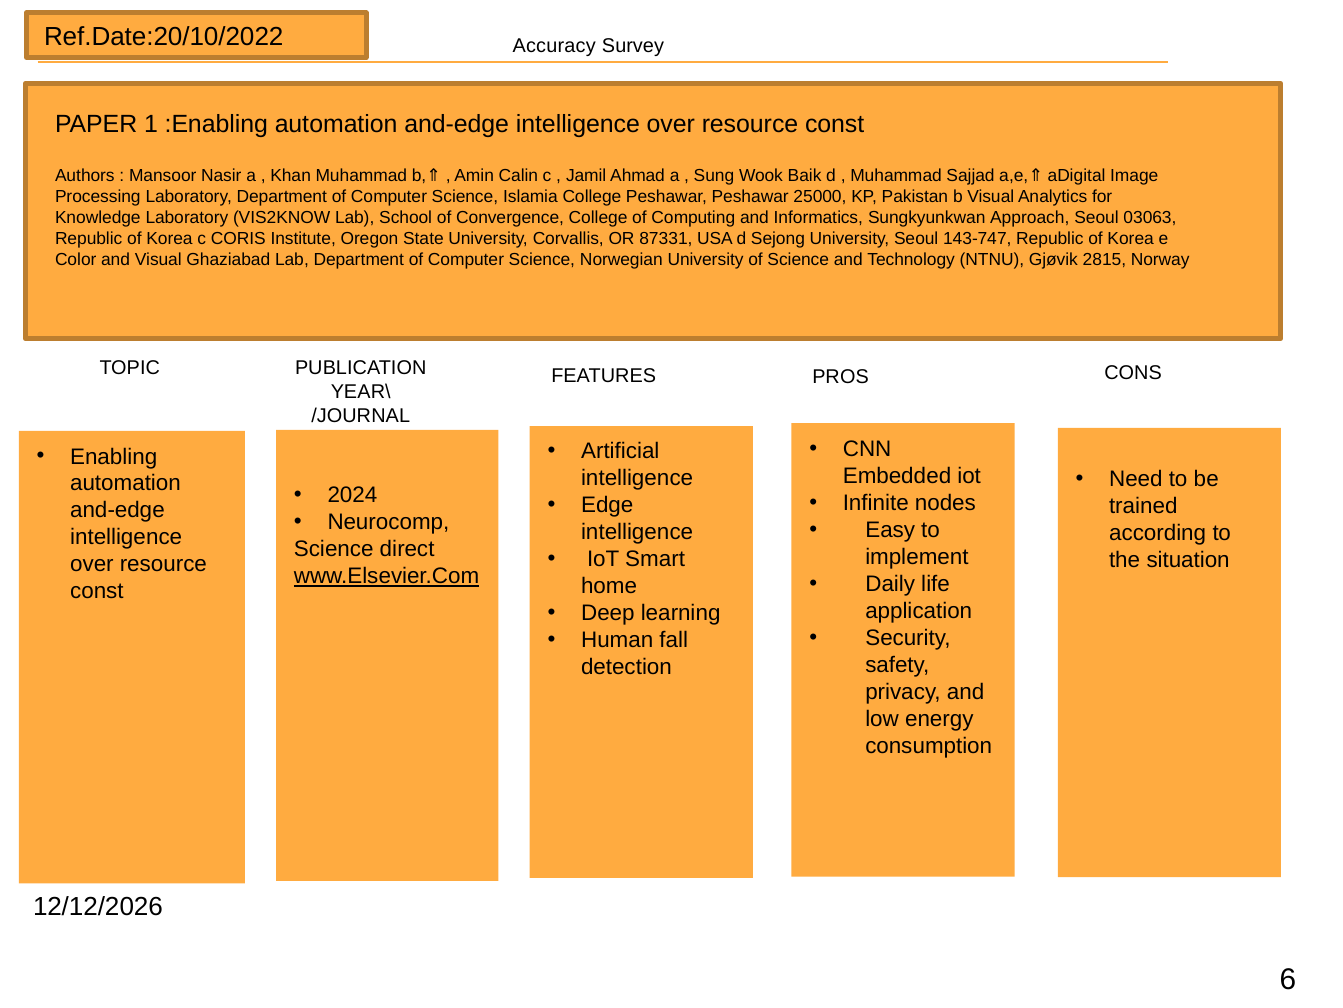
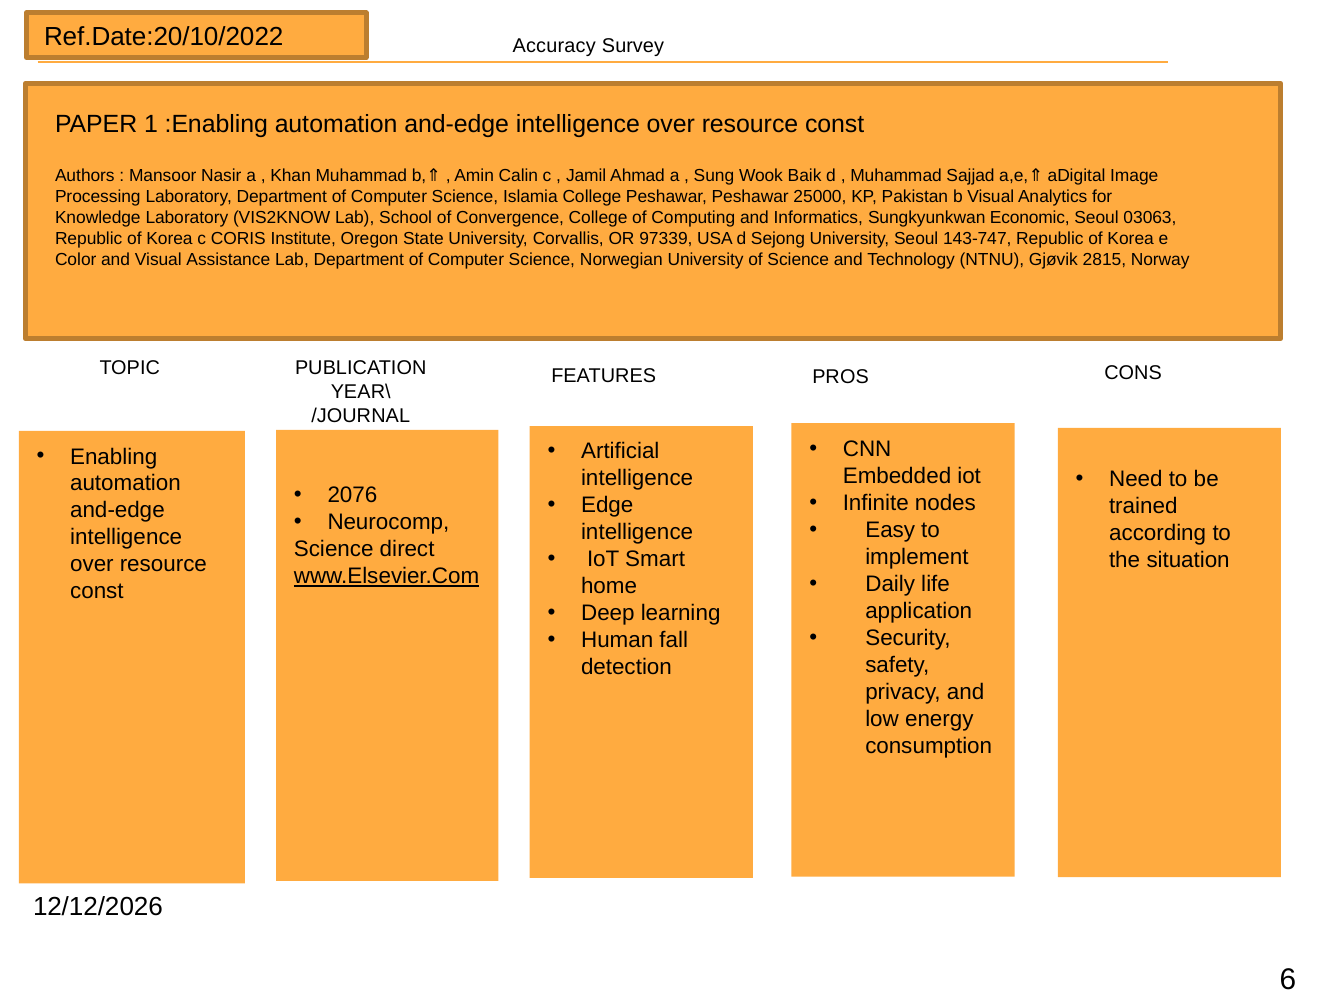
Approach: Approach -> Economic
87331: 87331 -> 97339
Ghaziabad: Ghaziabad -> Assistance
2024: 2024 -> 2076
